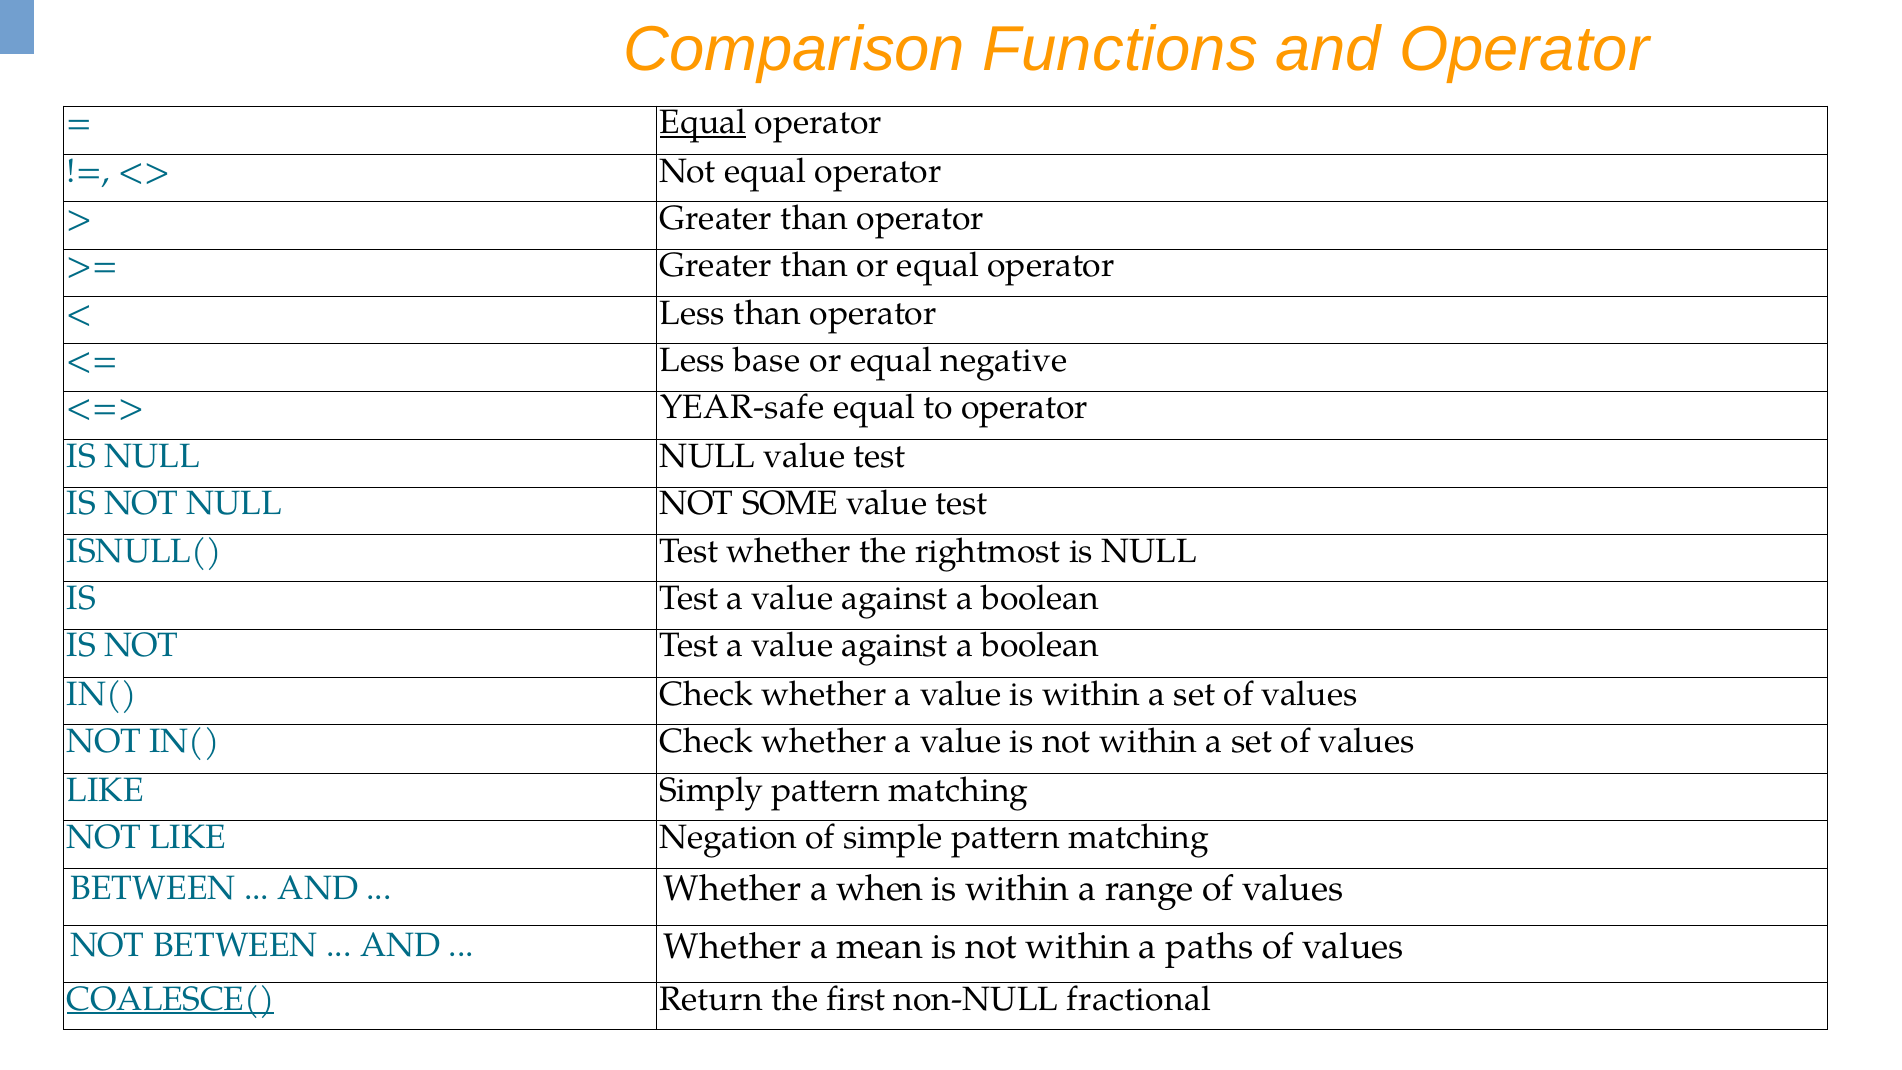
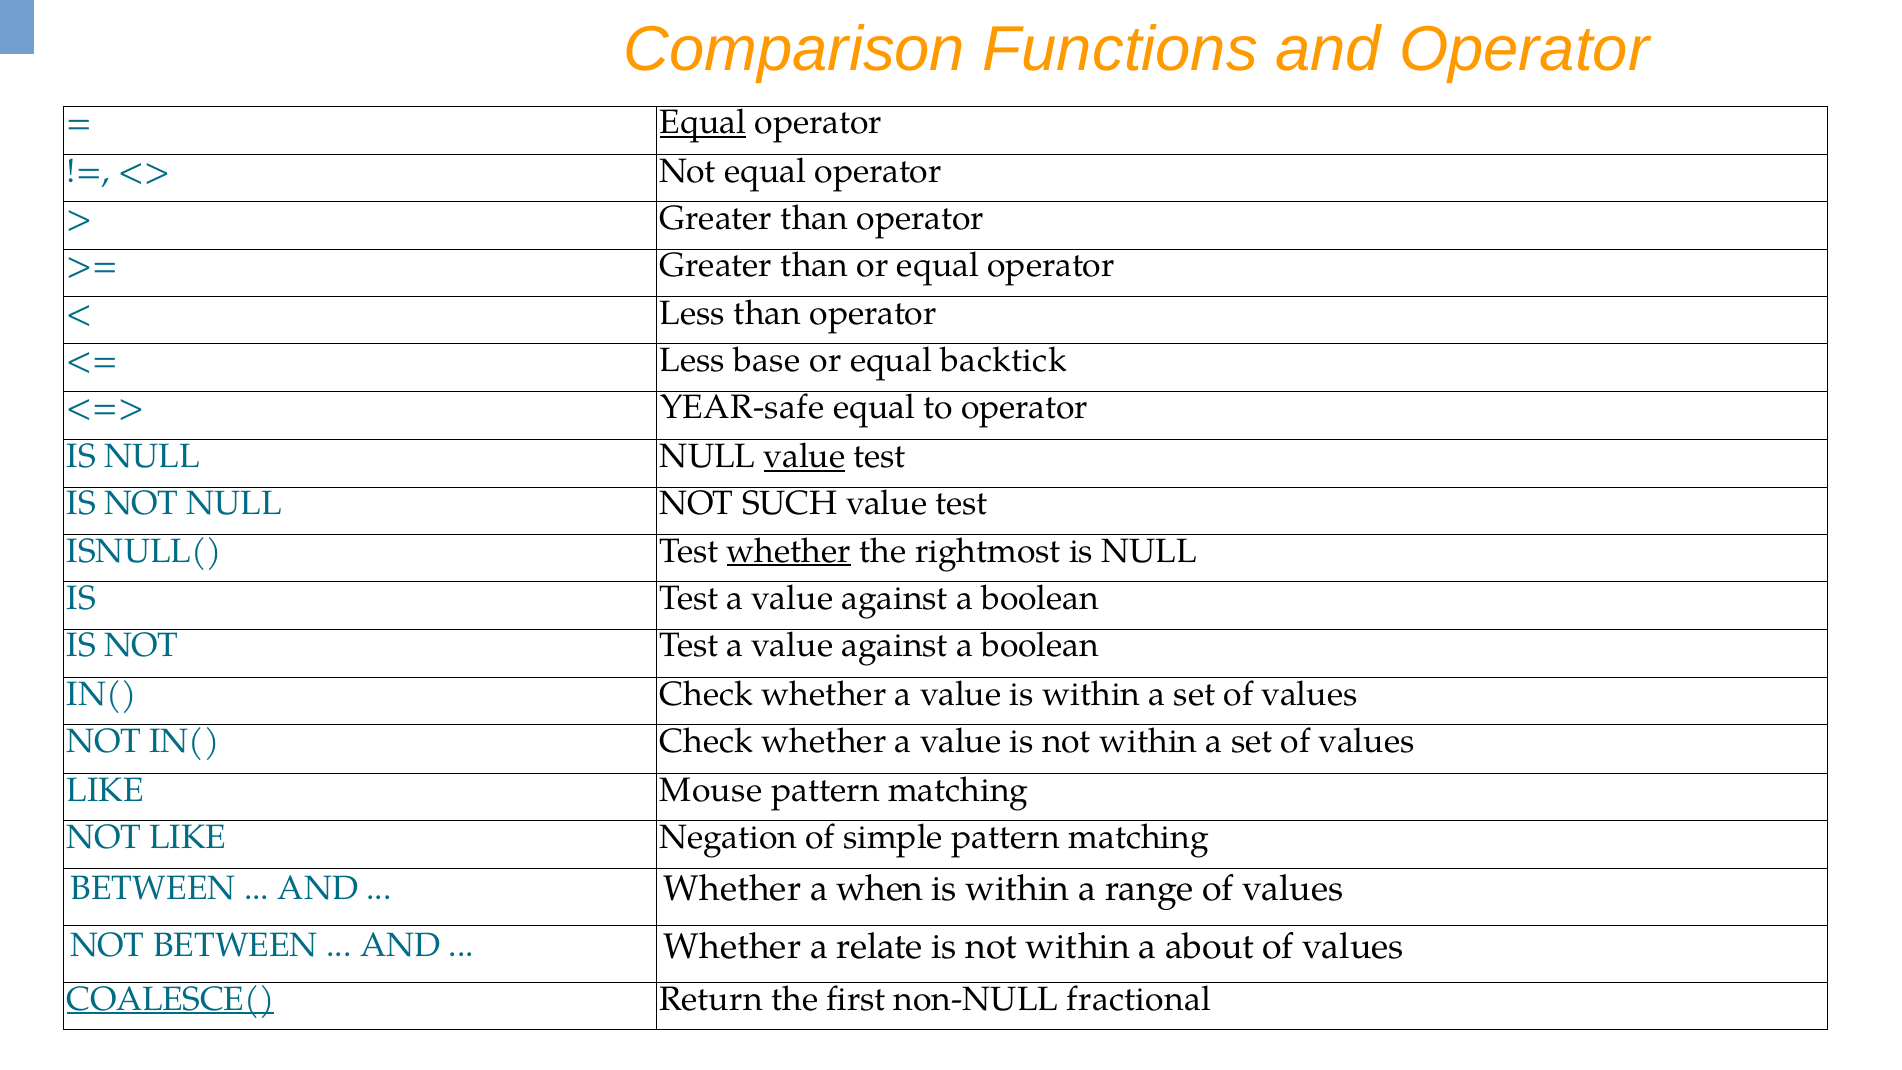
negative: negative -> backtick
value at (805, 456) underline: none -> present
SOME: SOME -> SUCH
whether at (789, 551) underline: none -> present
Simply: Simply -> Mouse
mean: mean -> relate
paths: paths -> about
